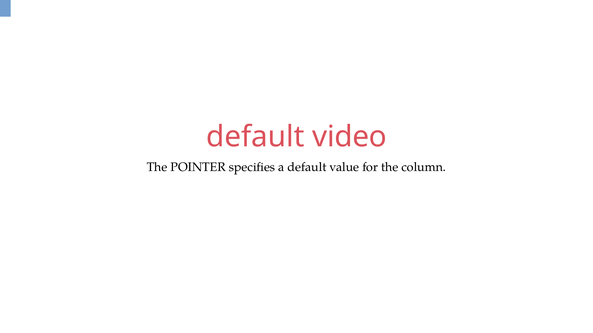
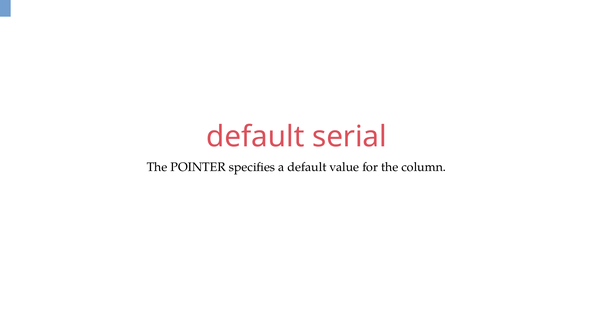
video: video -> serial
